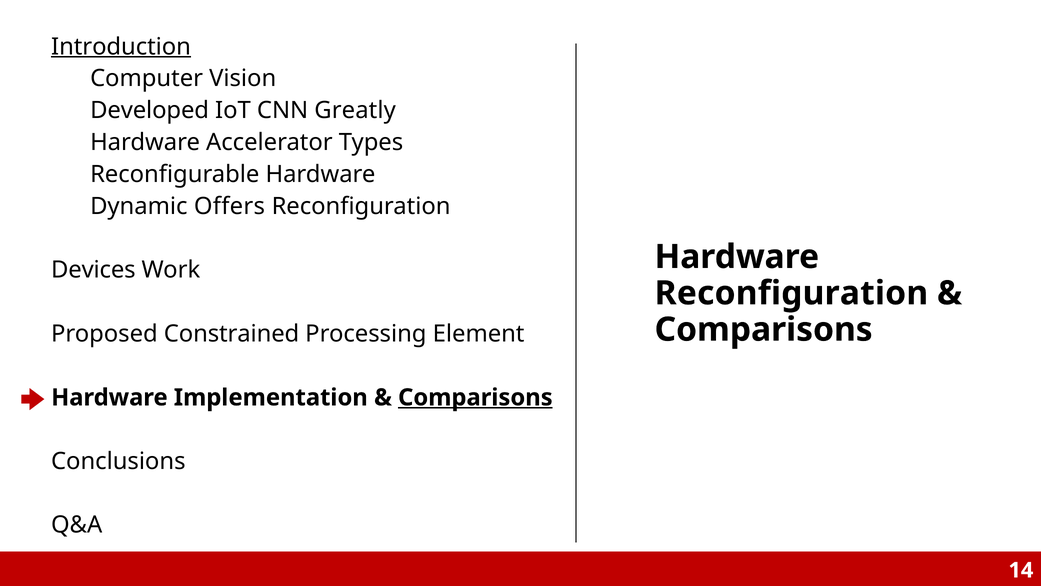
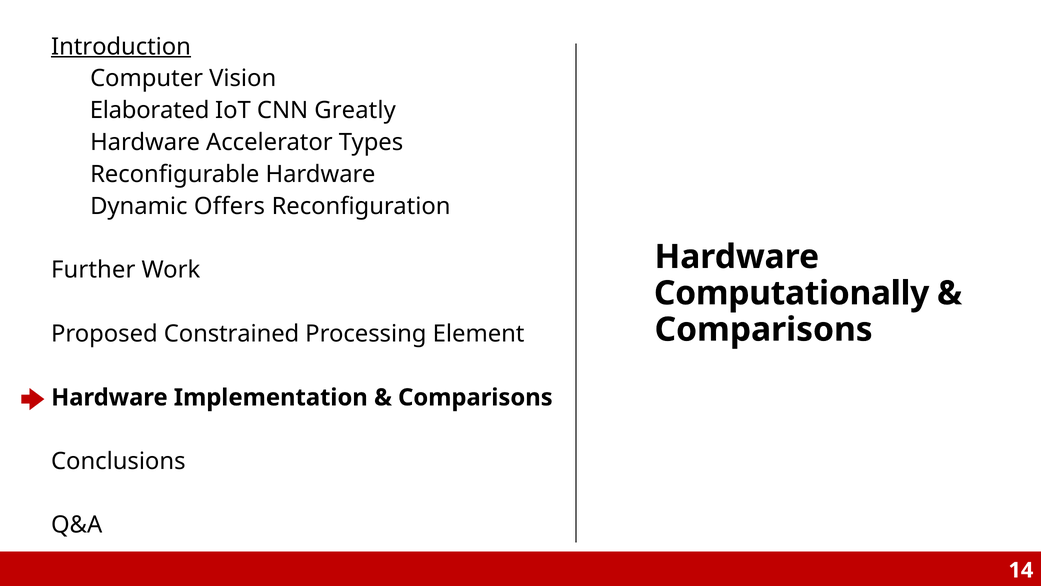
Developed: Developed -> Elaborated
Devices: Devices -> Further
Reconfiguration at (791, 293): Reconfiguration -> Computationally
Comparisons at (475, 397) underline: present -> none
